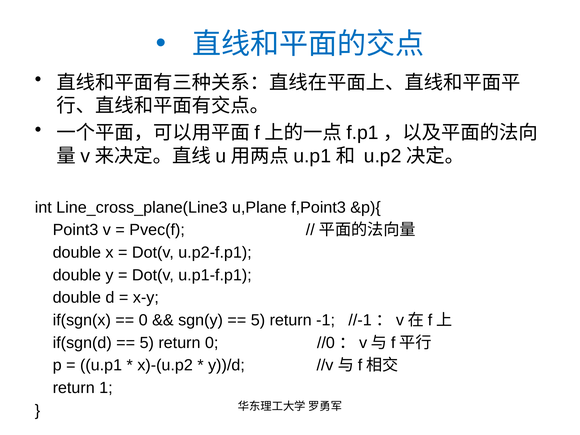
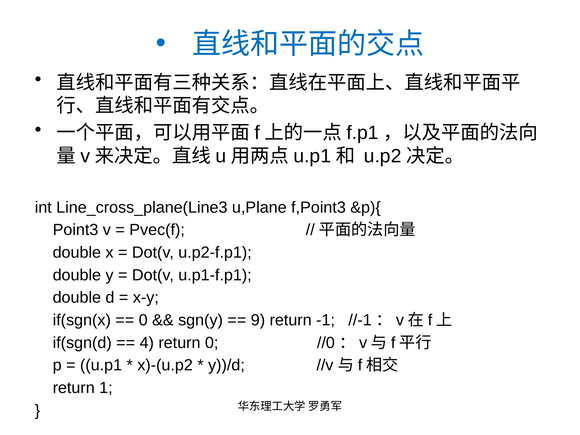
5 at (258, 320): 5 -> 9
5 at (147, 343): 5 -> 4
